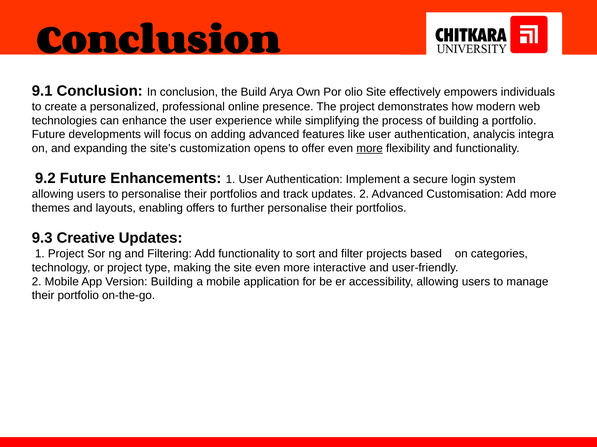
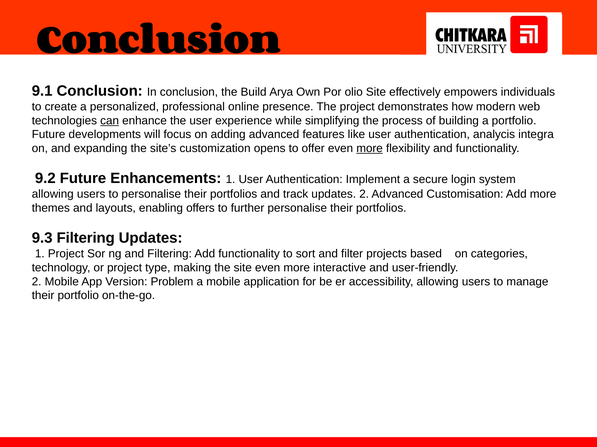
can underline: none -> present
9.3 Creative: Creative -> Filtering
Version Building: Building -> Problem
